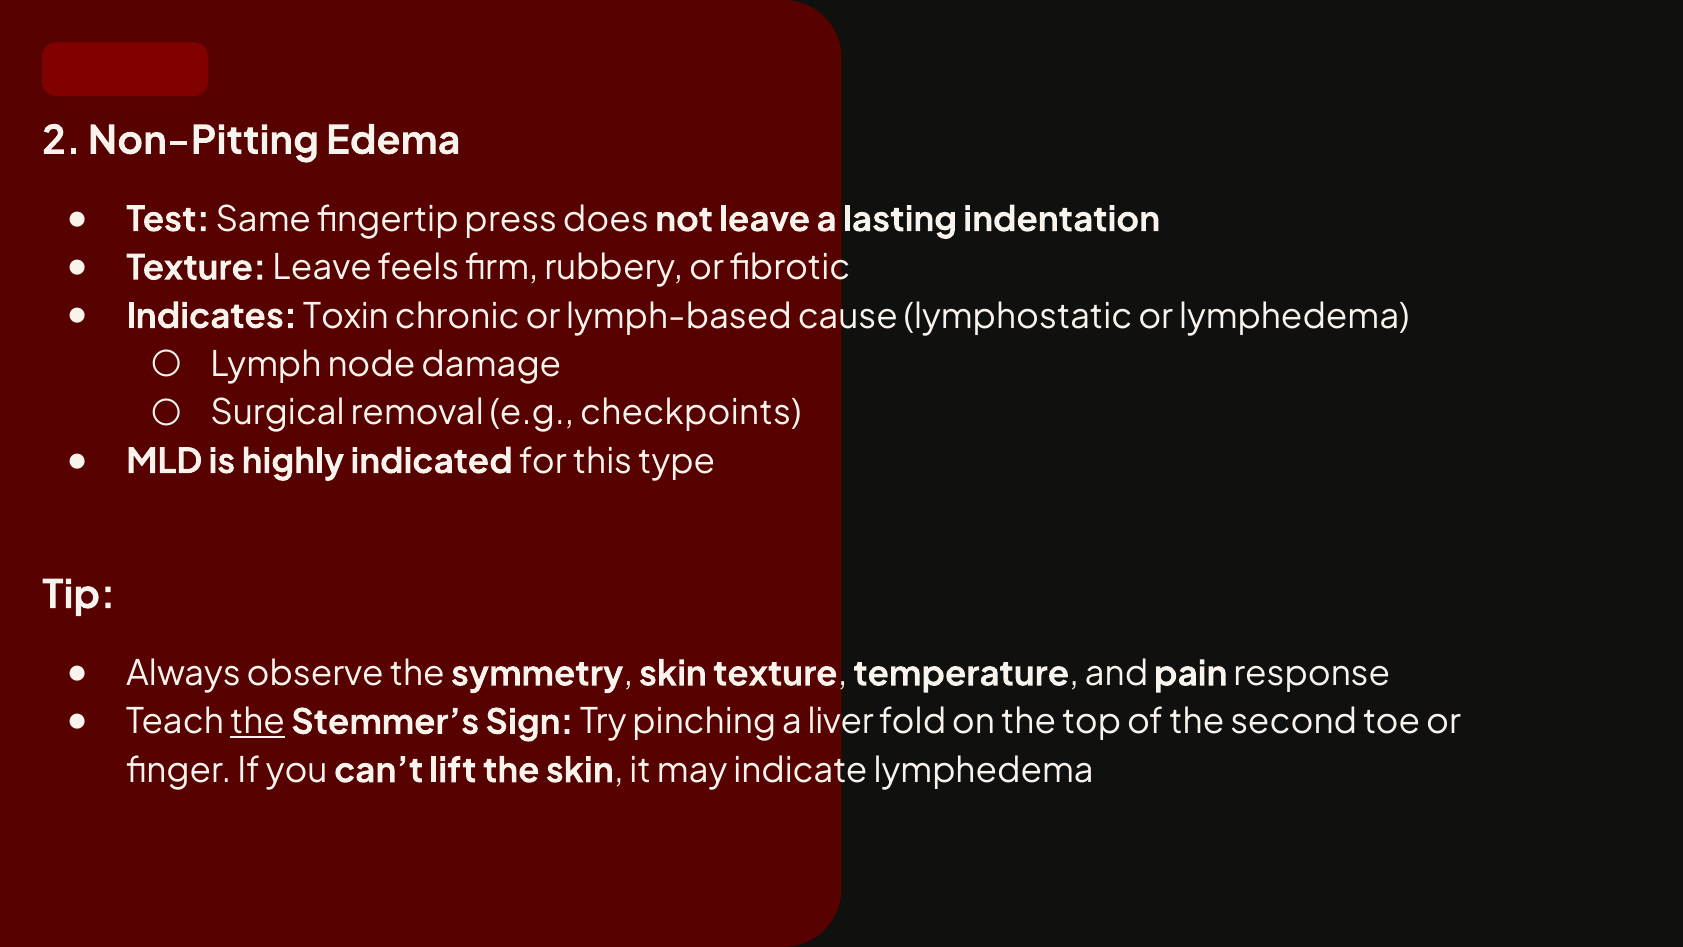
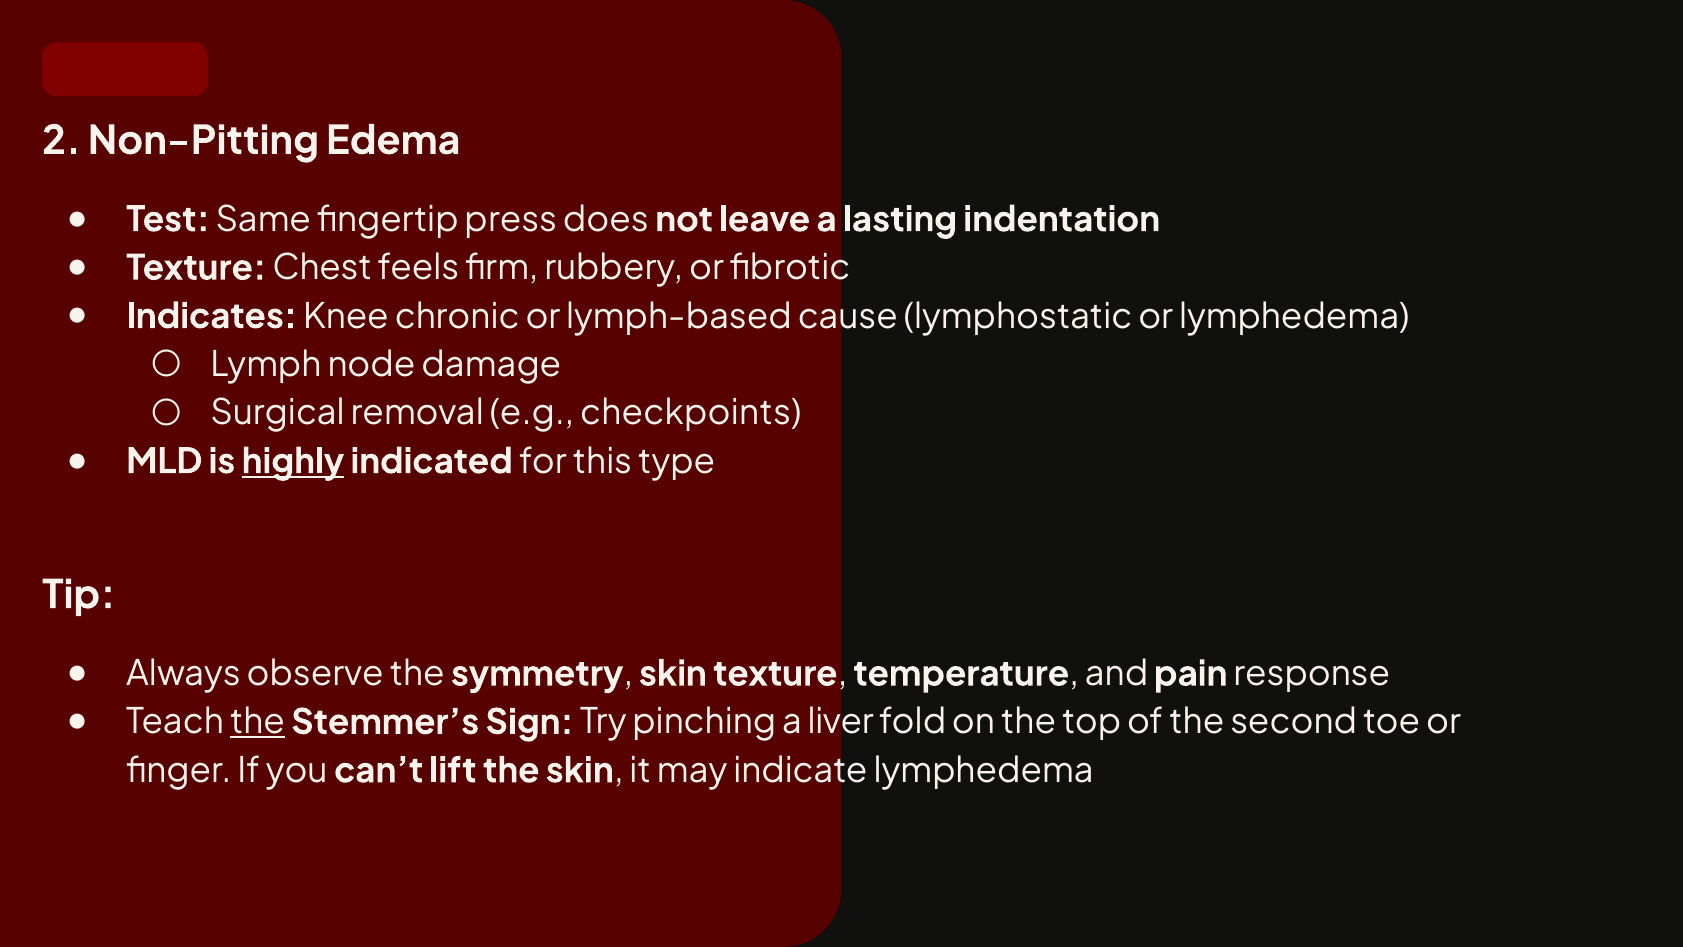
Texture Leave: Leave -> Chest
Toxin: Toxin -> Knee
highly underline: none -> present
